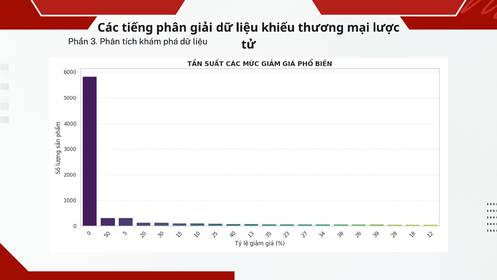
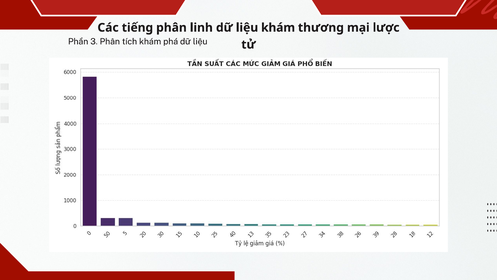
giải: giải -> linh
liệu khiếu: khiếu -> khám
